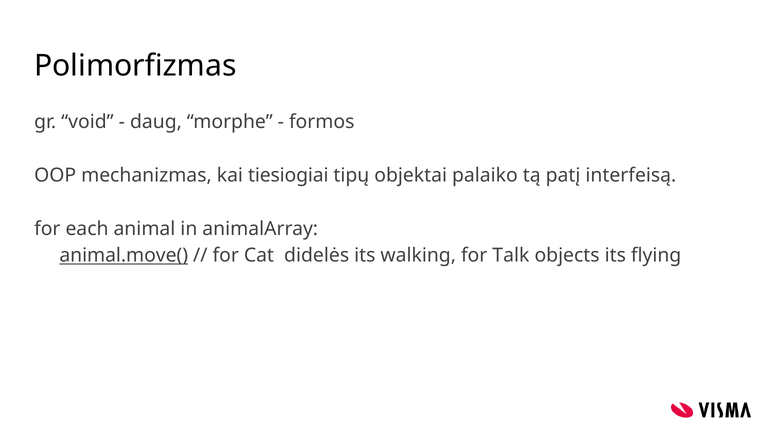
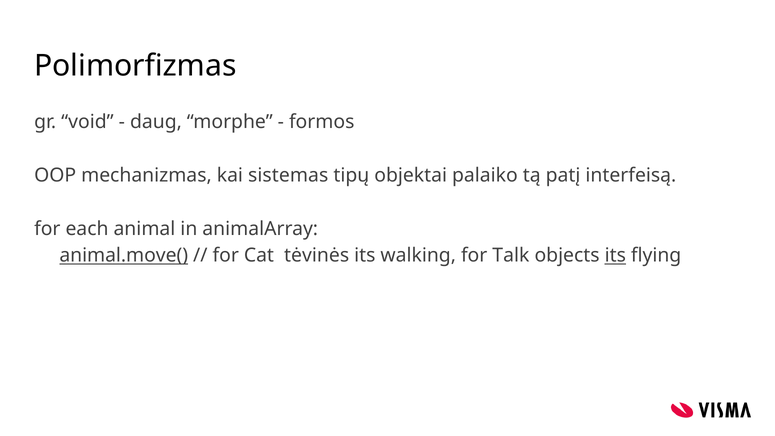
tiesiogiai: tiesiogiai -> sistemas
didelės: didelės -> tėvinės
its at (615, 256) underline: none -> present
